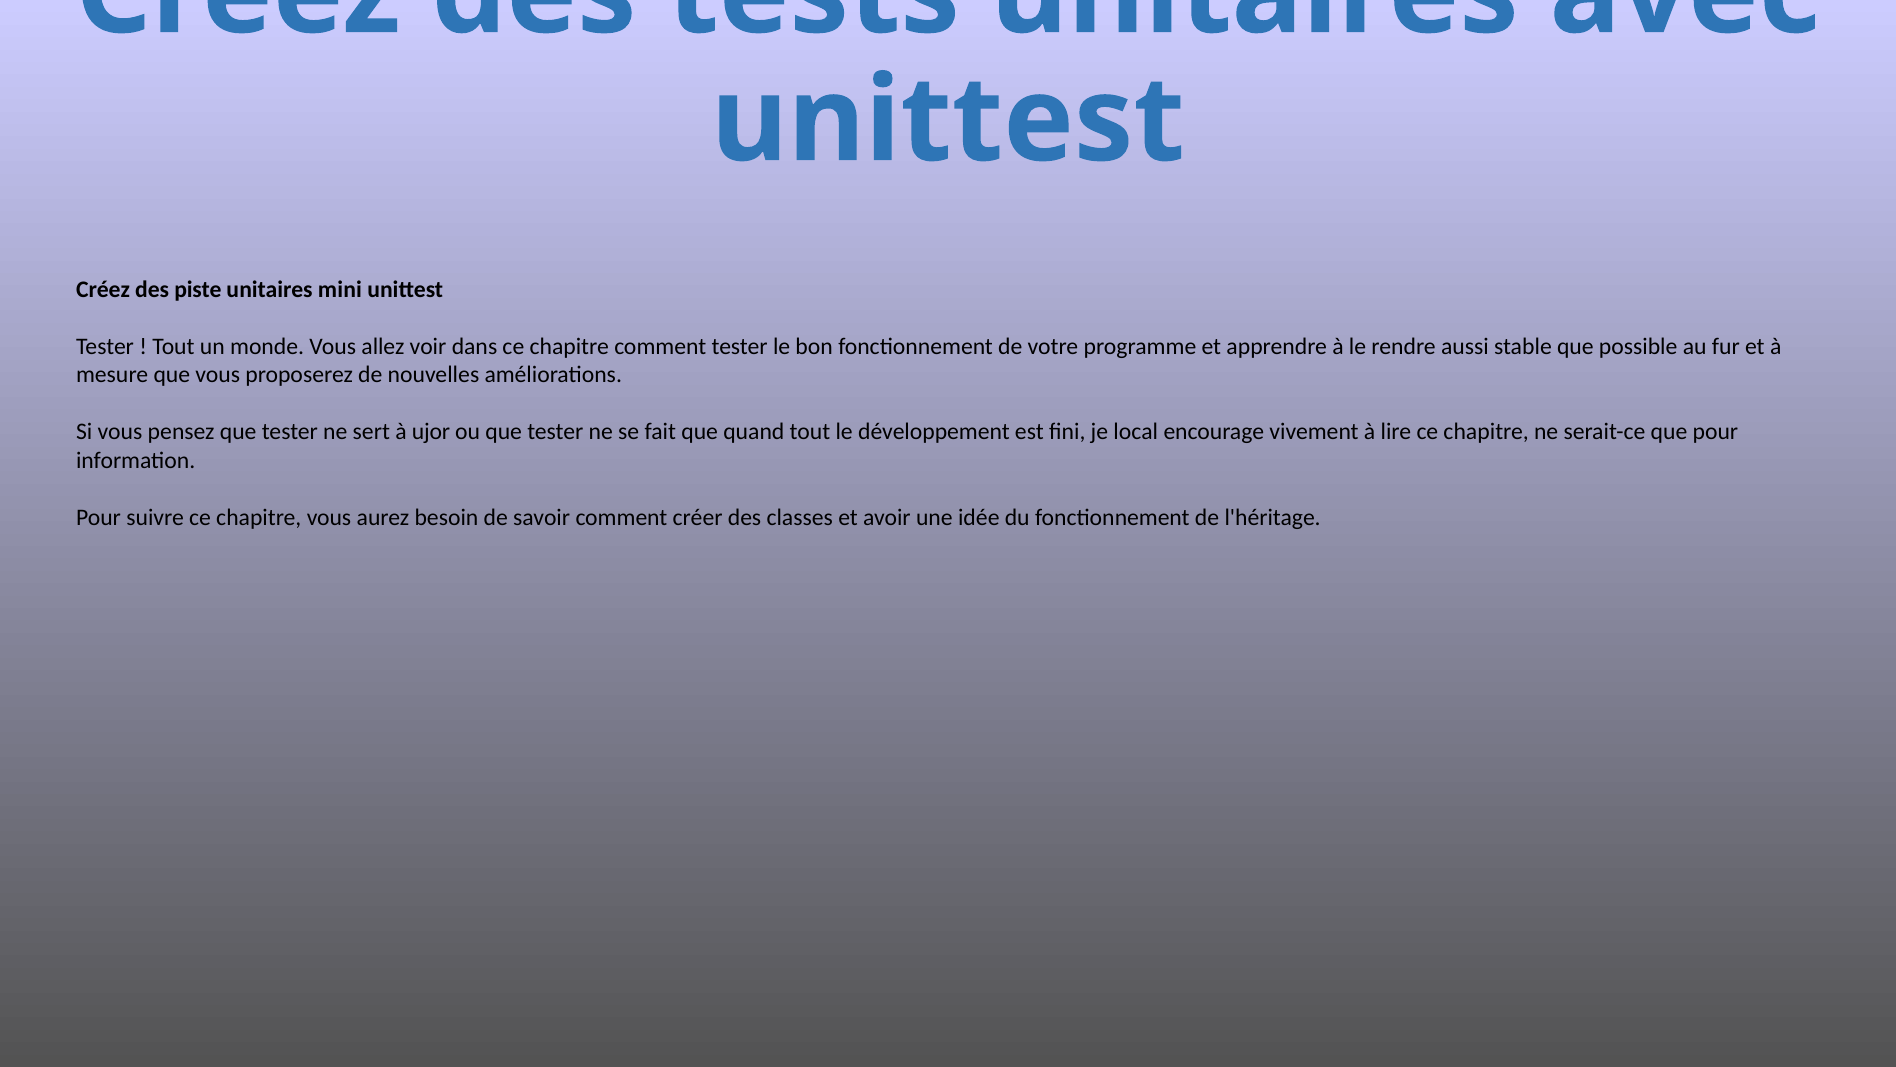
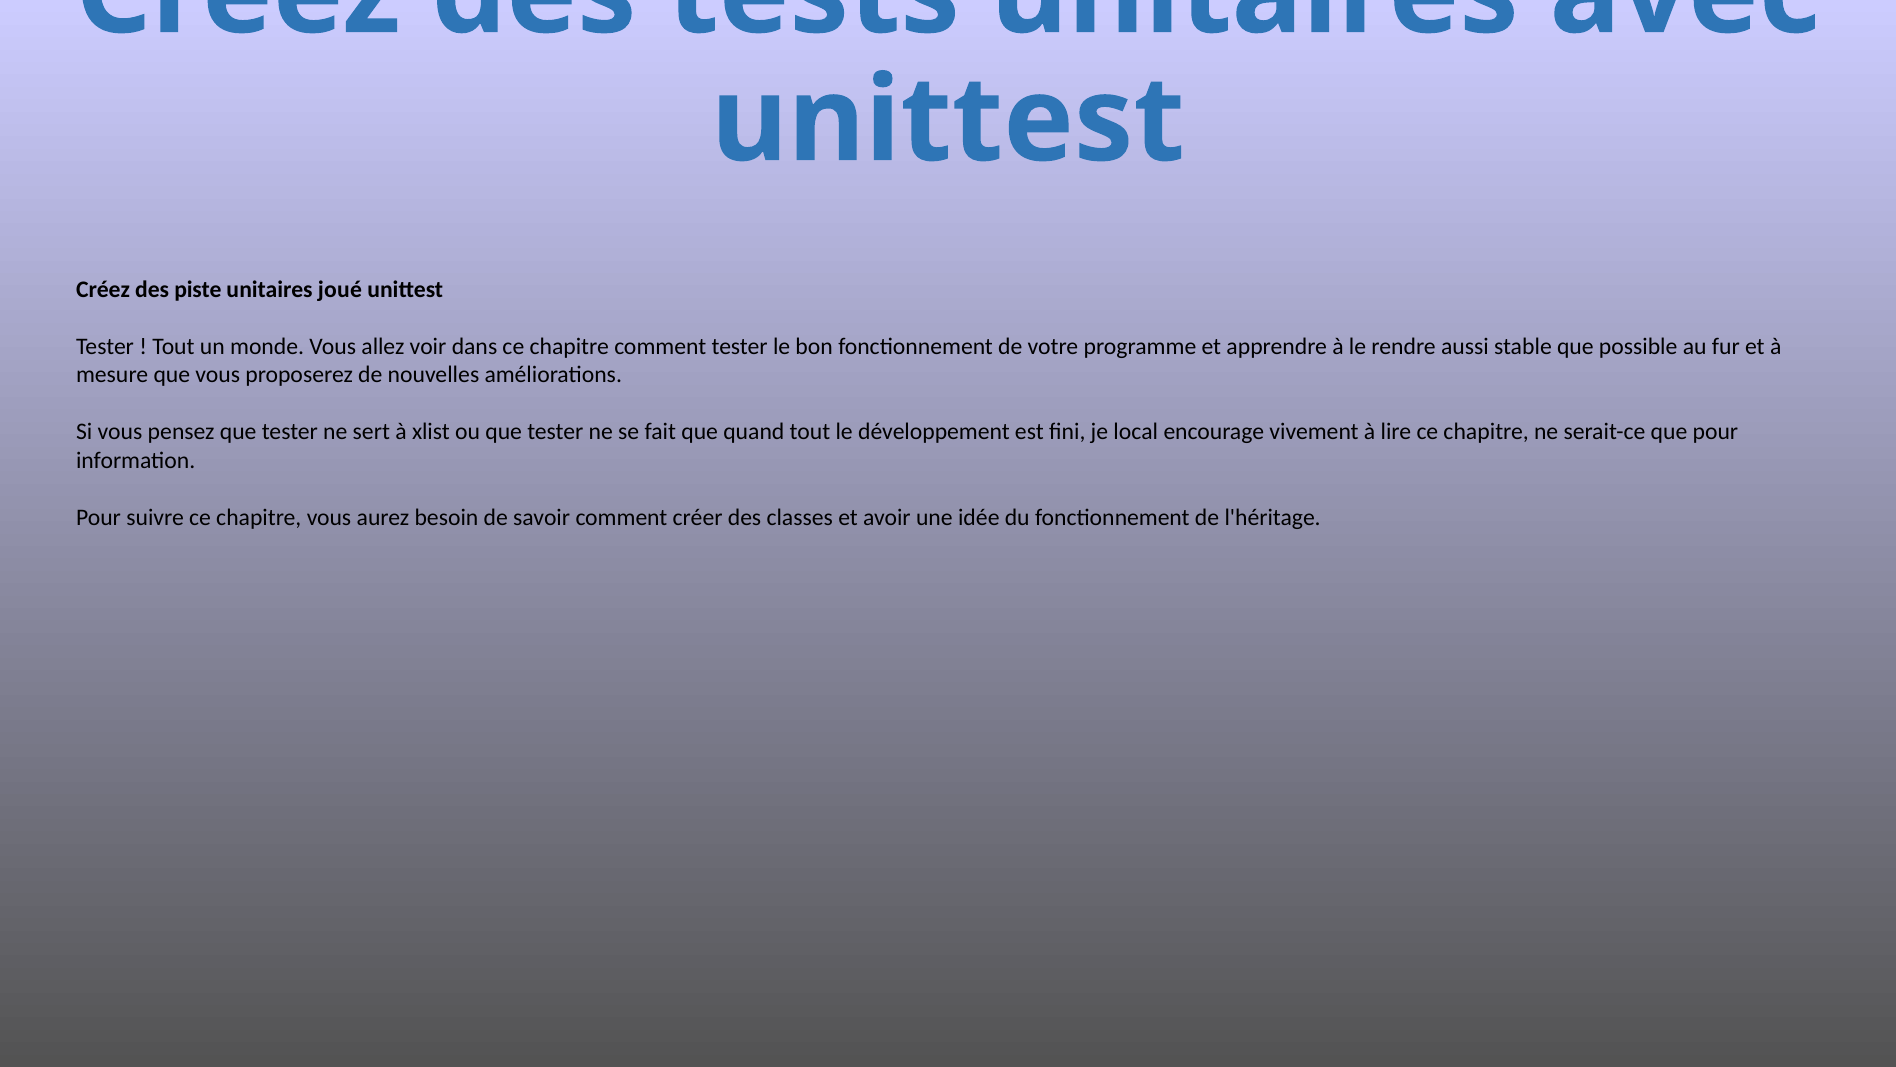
mini: mini -> joué
ujor: ujor -> xlist
